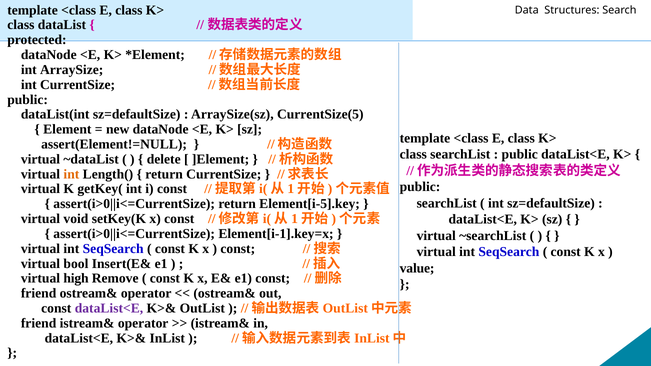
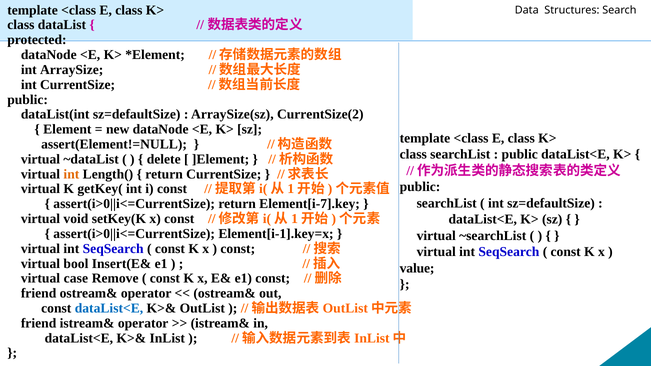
CurrentSize(5: CurrentSize(5 -> CurrentSize(2
Element[i-5].key: Element[i-5].key -> Element[i-7].key
high: high -> case
dataList<E at (109, 308) colour: purple -> blue
